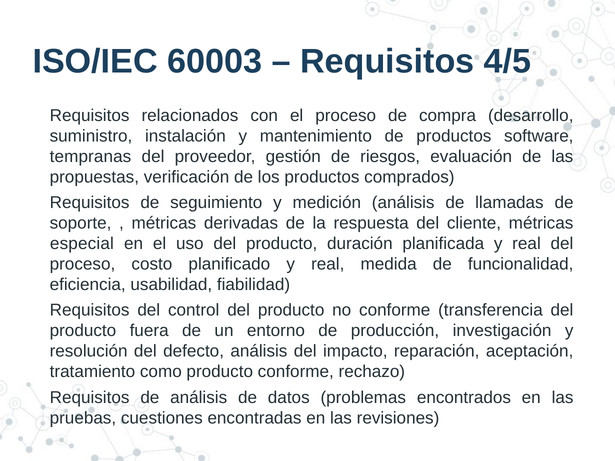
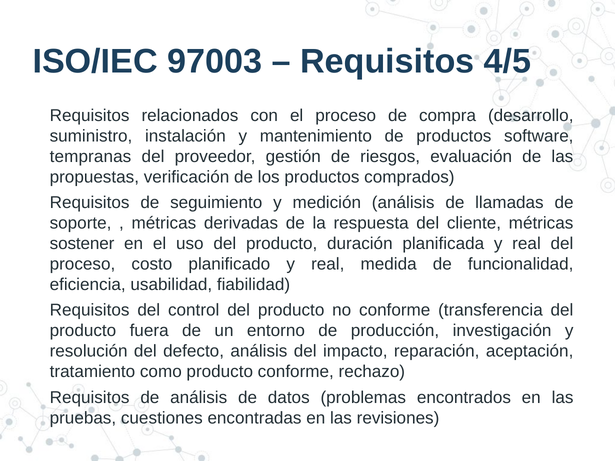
60003: 60003 -> 97003
especial: especial -> sostener
